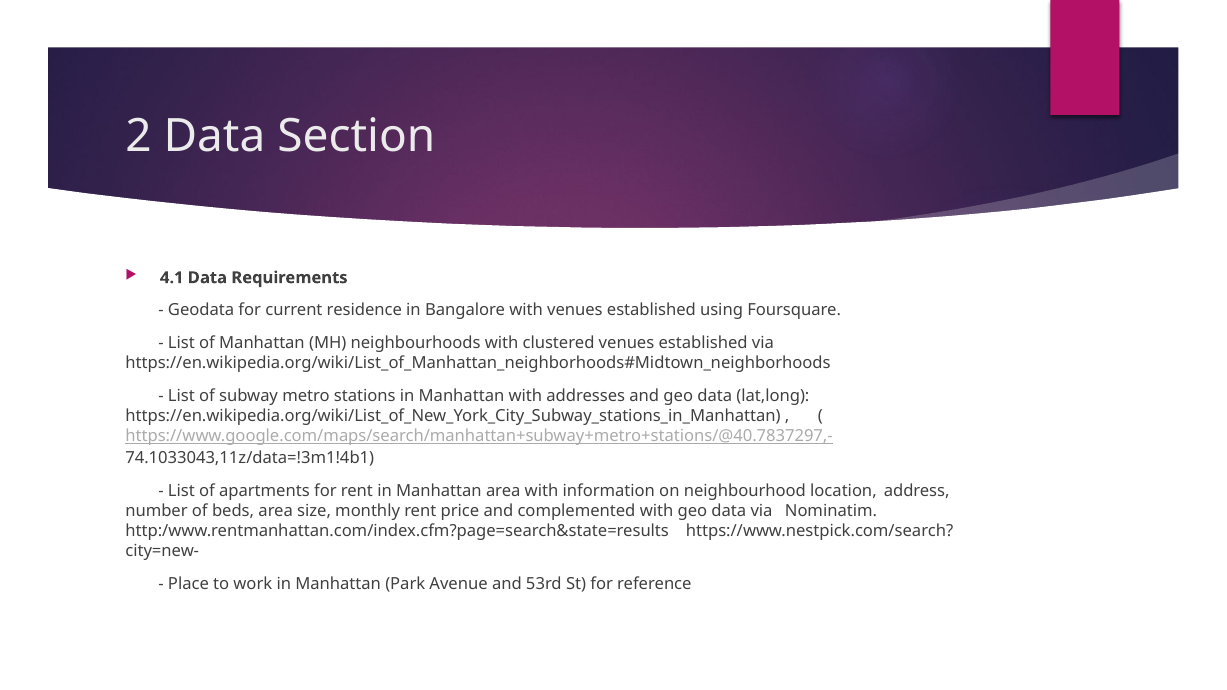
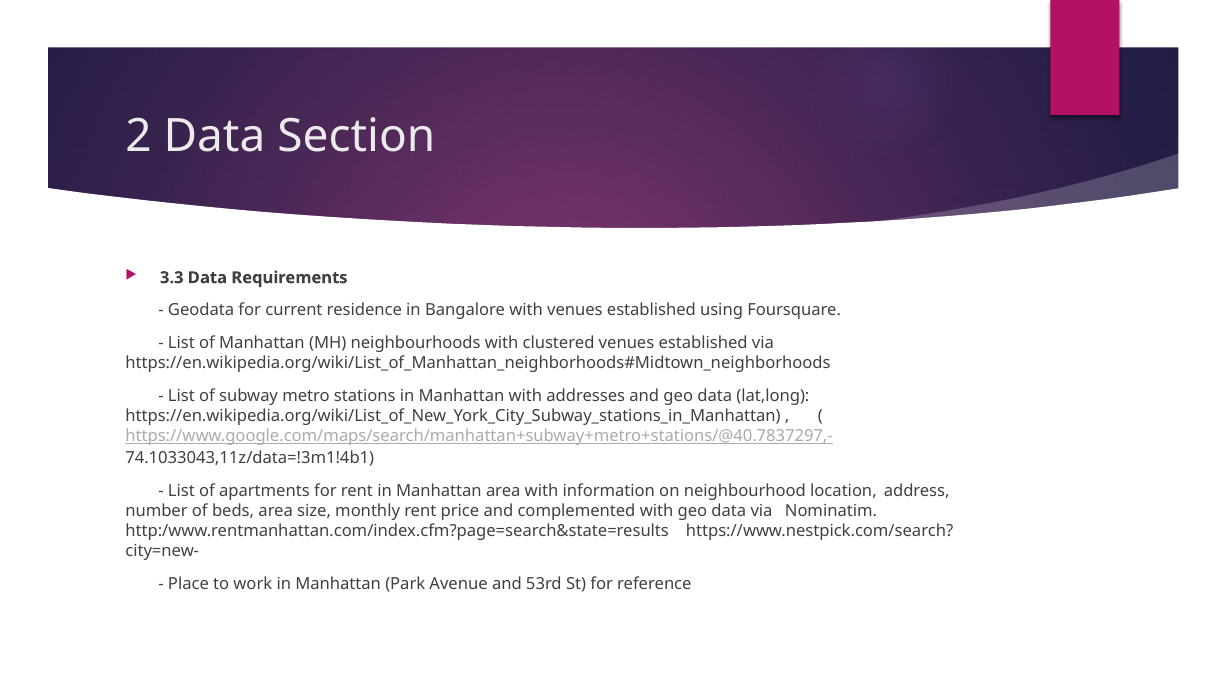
4.1: 4.1 -> 3.3
